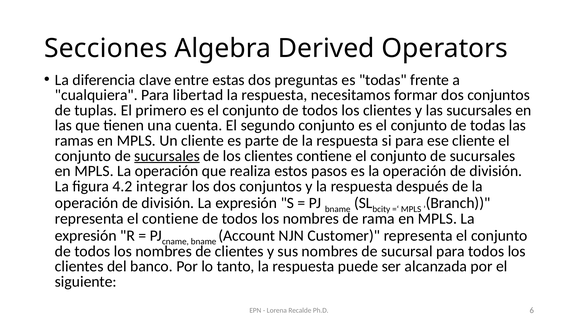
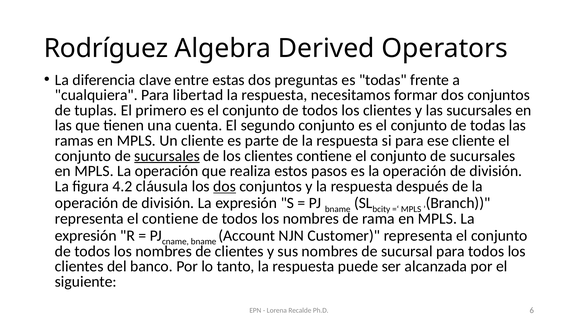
Secciones: Secciones -> Rodríguez
integrar: integrar -> cláusula
dos at (225, 186) underline: none -> present
